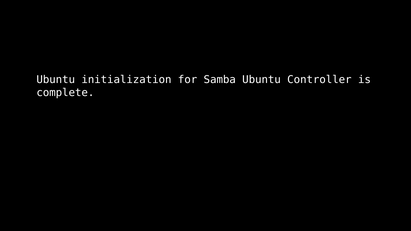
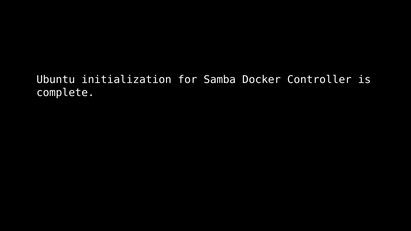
Samba Ubuntu: Ubuntu -> Docker
